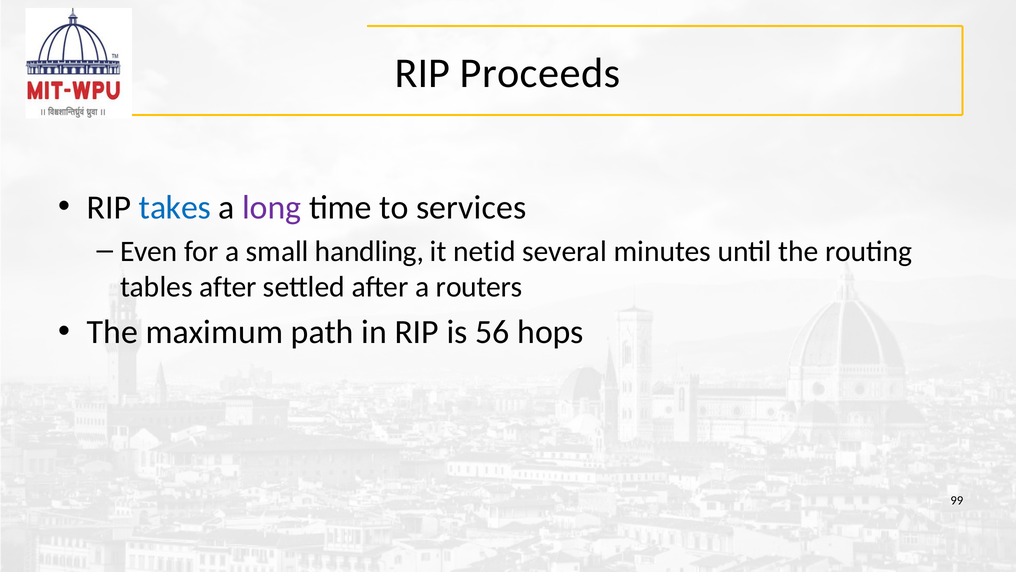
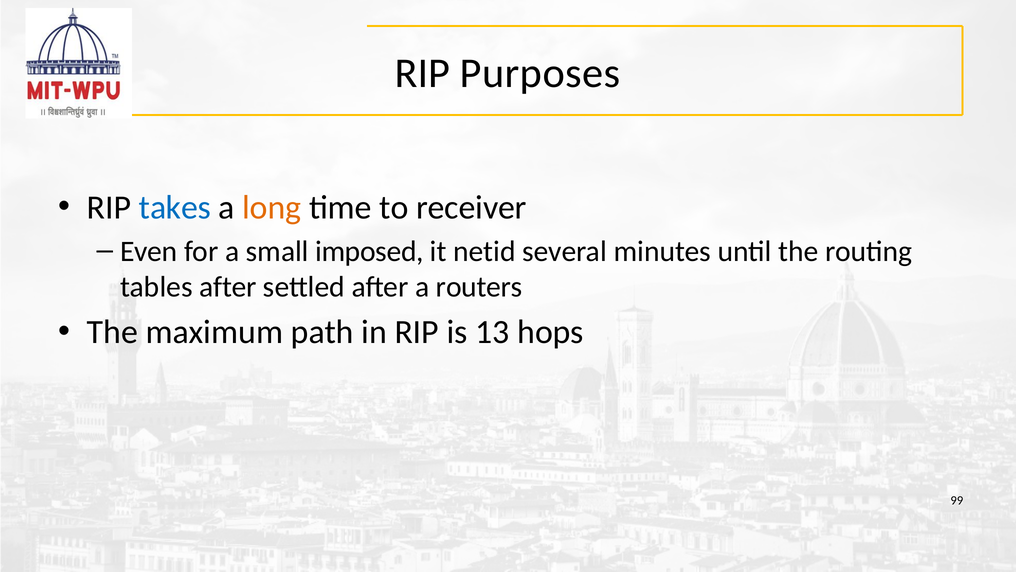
Proceeds: Proceeds -> Purposes
long colour: purple -> orange
services: services -> receiver
handling: handling -> imposed
56: 56 -> 13
